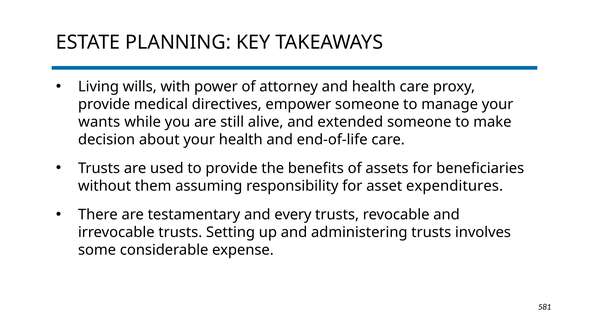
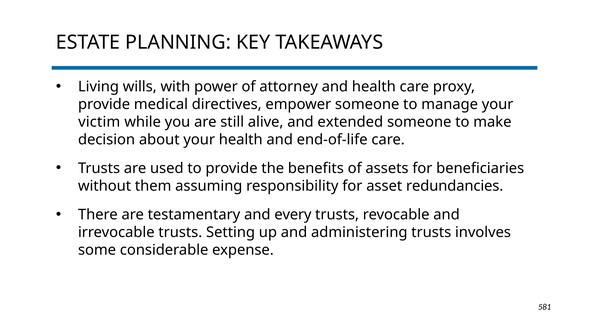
wants: wants -> victim
expenditures: expenditures -> redundancies
